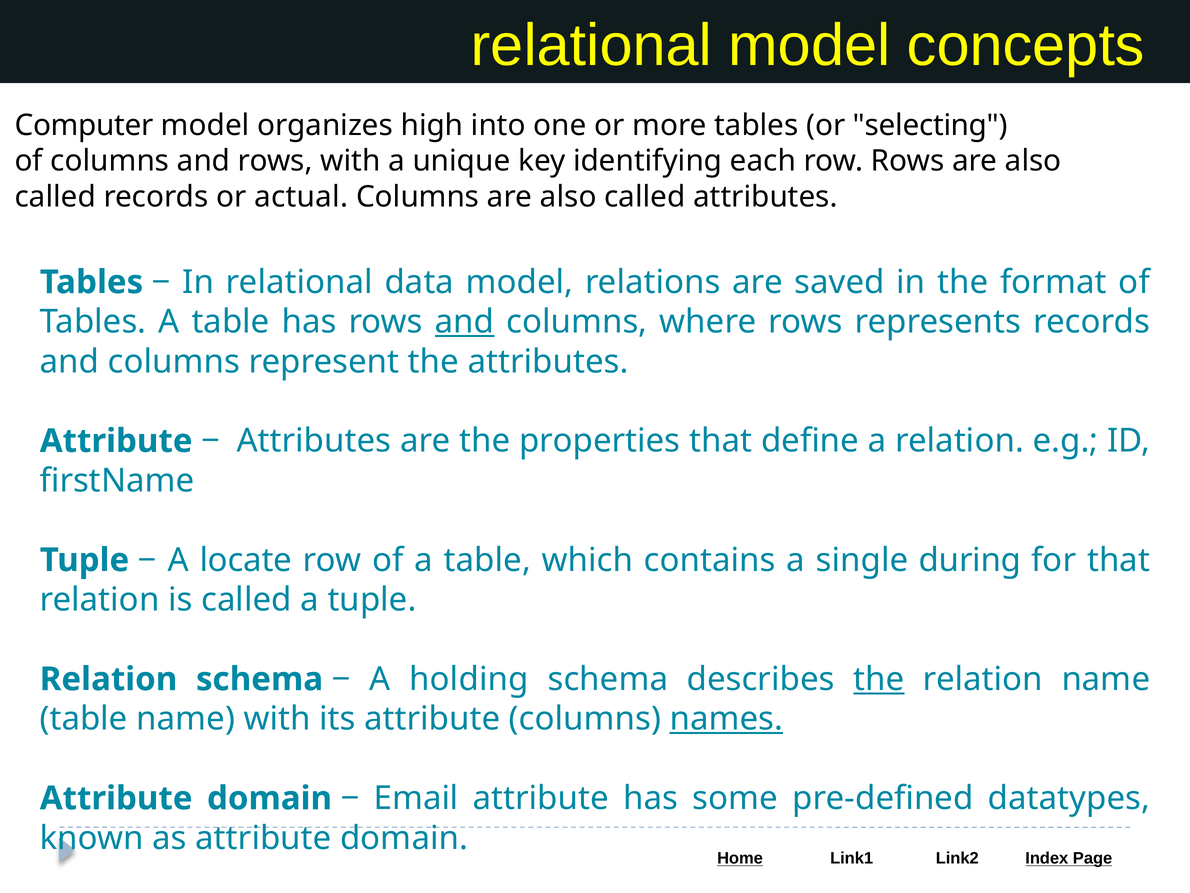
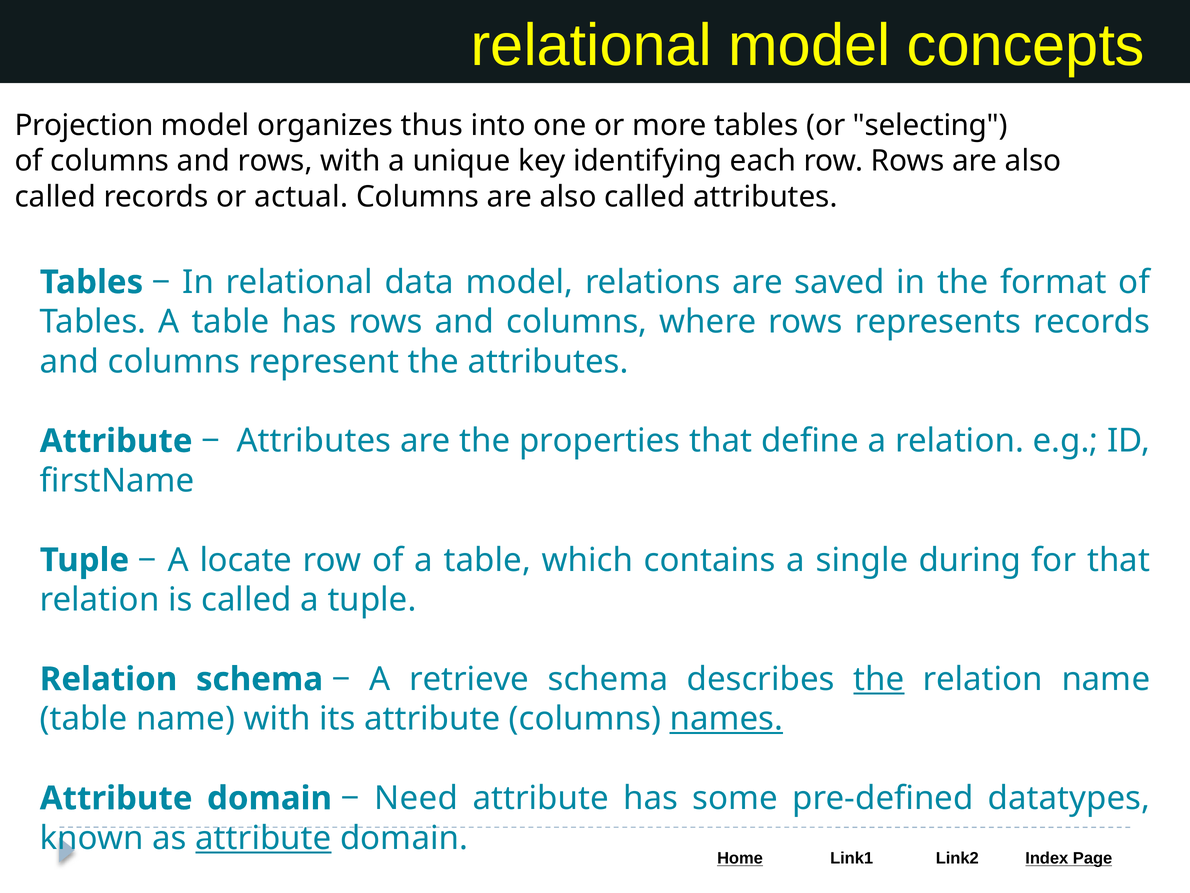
Computer: Computer -> Projection
high: high -> thus
and at (465, 322) underline: present -> none
holding: holding -> retrieve
Email: Email -> Need
attribute at (263, 838) underline: none -> present
